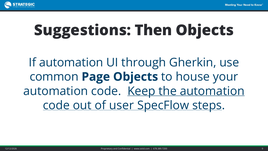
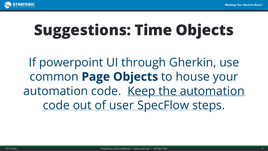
Then: Then -> Time
If automation: automation -> powerpoint
